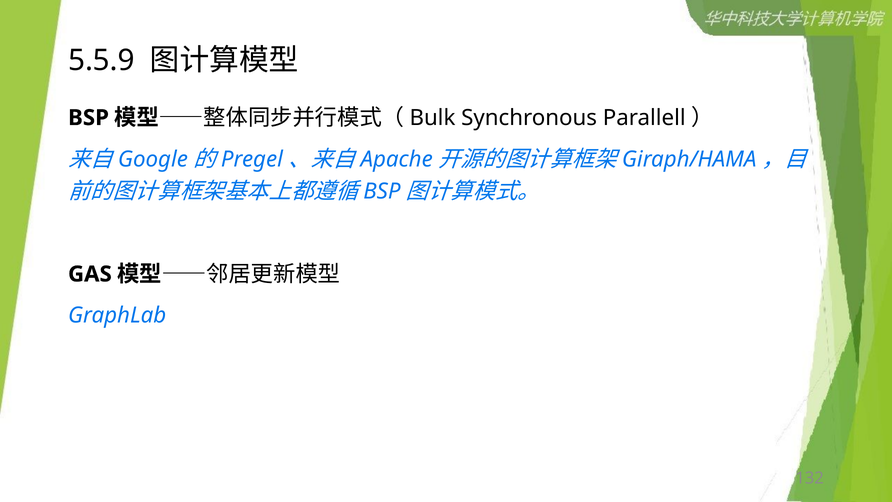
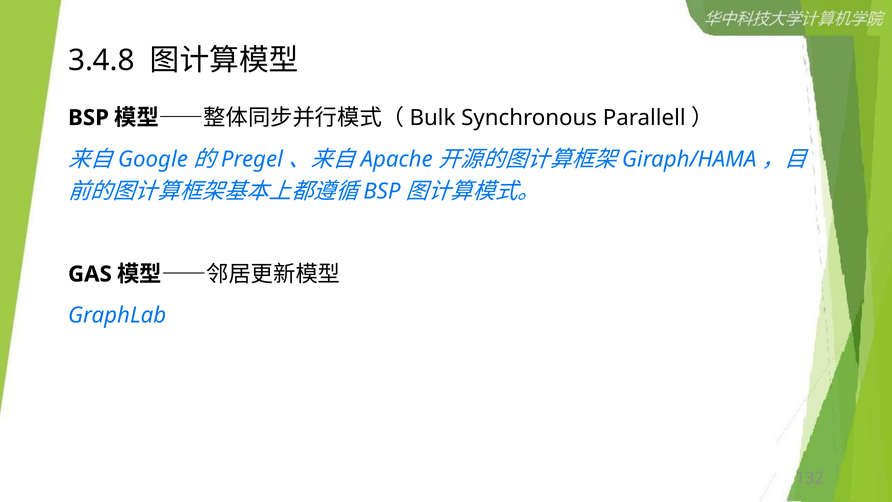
5.5.9: 5.5.9 -> 3.4.8
